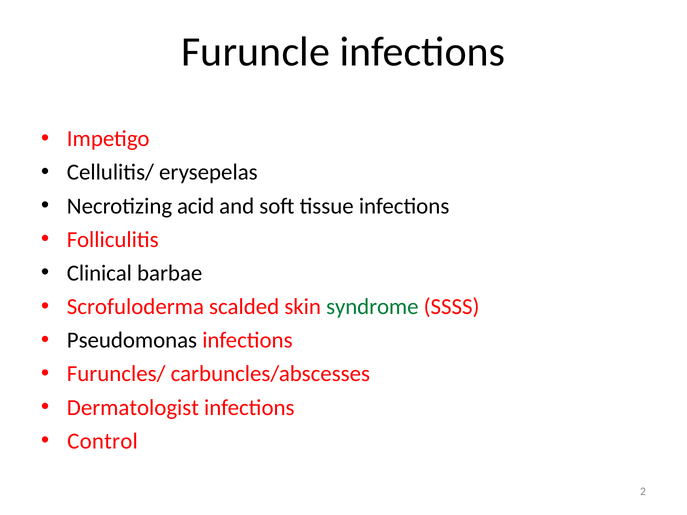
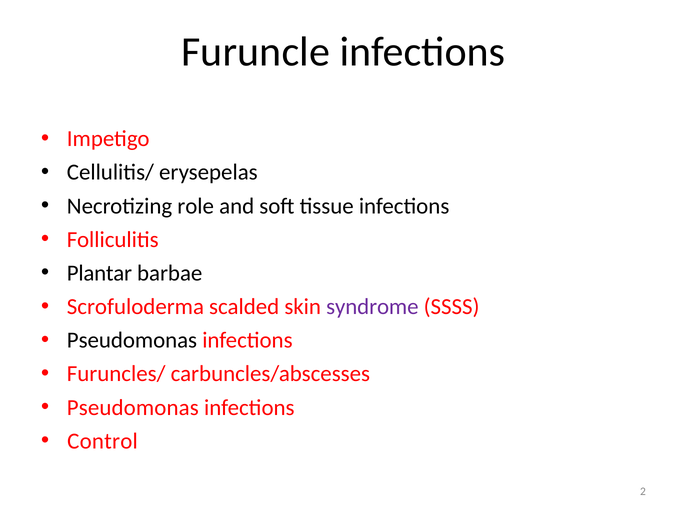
acid: acid -> role
Clinical: Clinical -> Plantar
syndrome colour: green -> purple
Dermatologist at (133, 408): Dermatologist -> Pseudomonas
